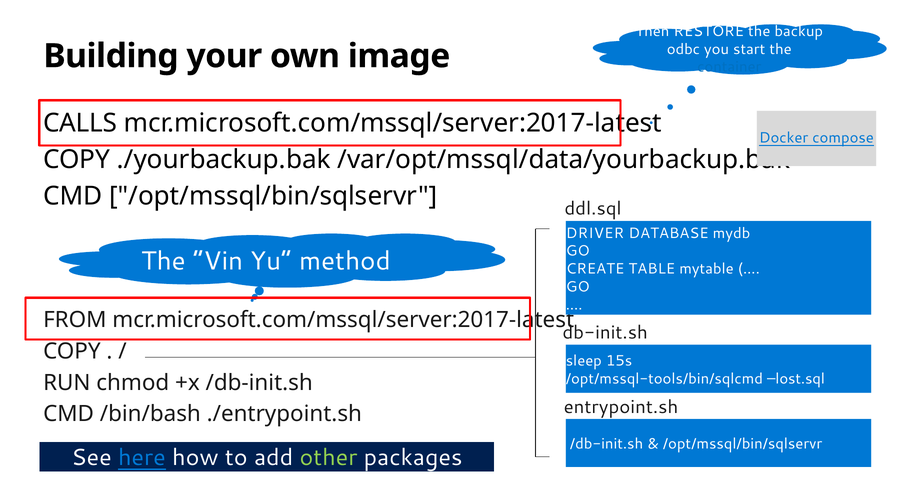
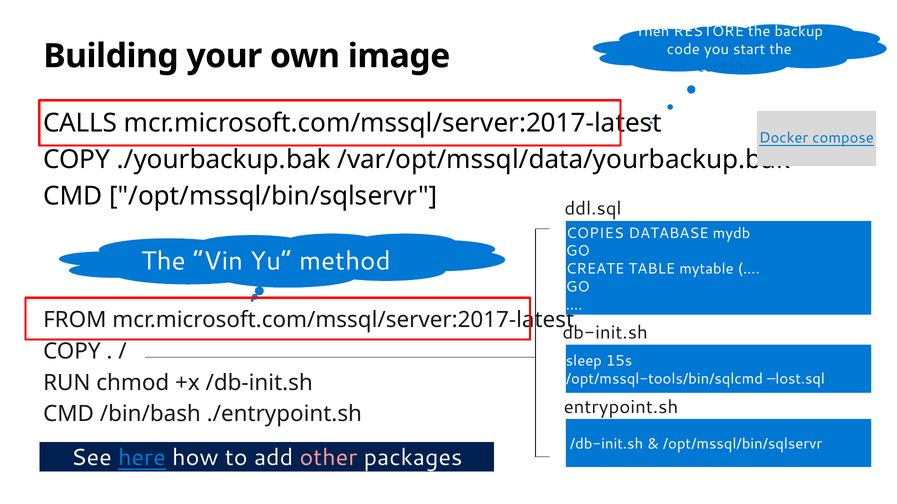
odbc: odbc -> code
DRIVER: DRIVER -> COPIES
other colour: light green -> pink
